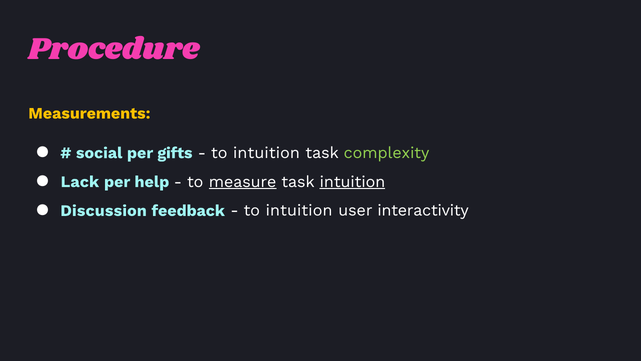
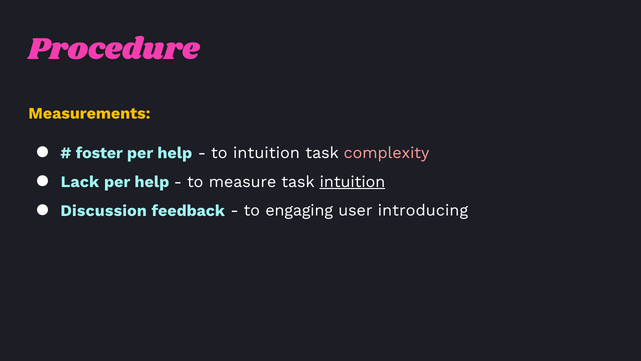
social: social -> foster
gifts at (175, 153): gifts -> help
complexity colour: light green -> pink
measure underline: present -> none
intuition at (299, 210): intuition -> engaging
interactivity: interactivity -> introducing
